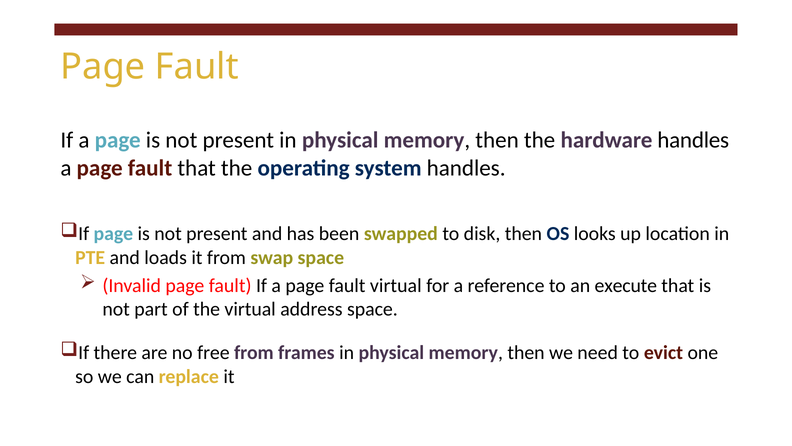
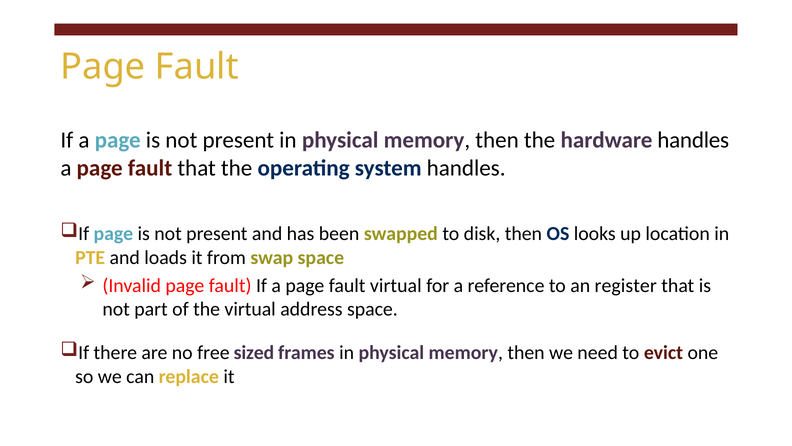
execute: execute -> register
free from: from -> sized
